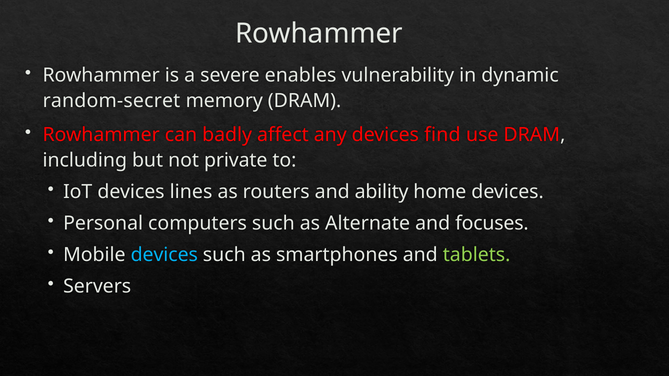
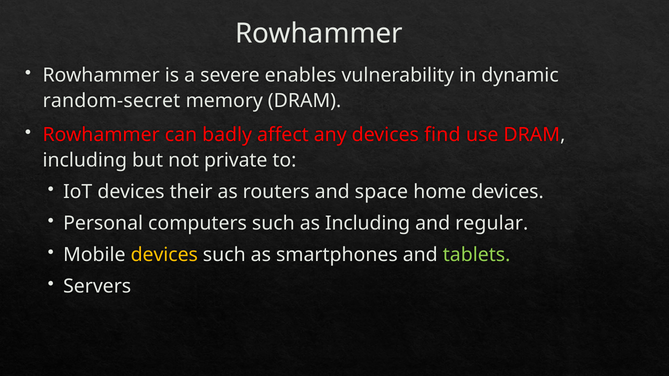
lines: lines -> their
ability: ability -> space
as Alternate: Alternate -> Including
focuses: focuses -> regular
devices at (164, 255) colour: light blue -> yellow
